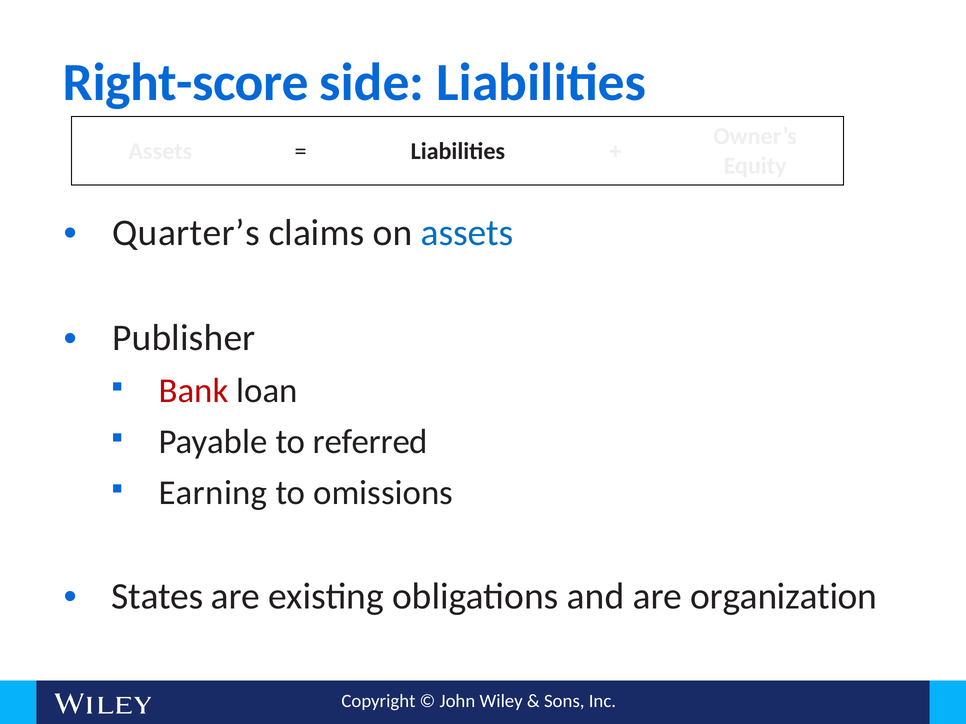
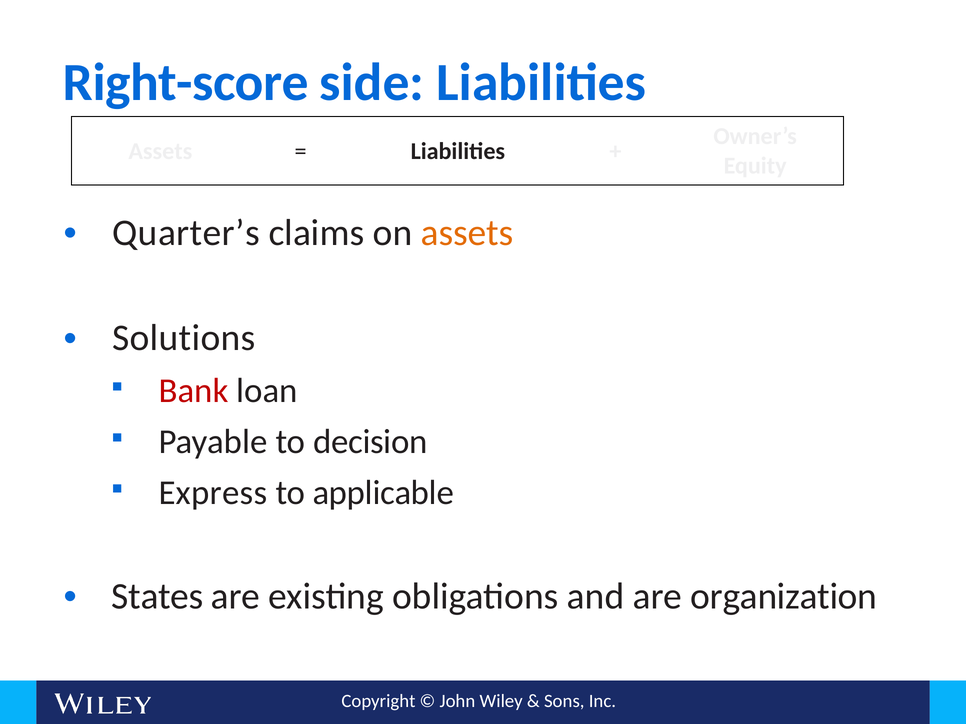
assets at (467, 233) colour: blue -> orange
Publisher: Publisher -> Solutions
referred: referred -> decision
Earning: Earning -> Express
omissions: omissions -> applicable
